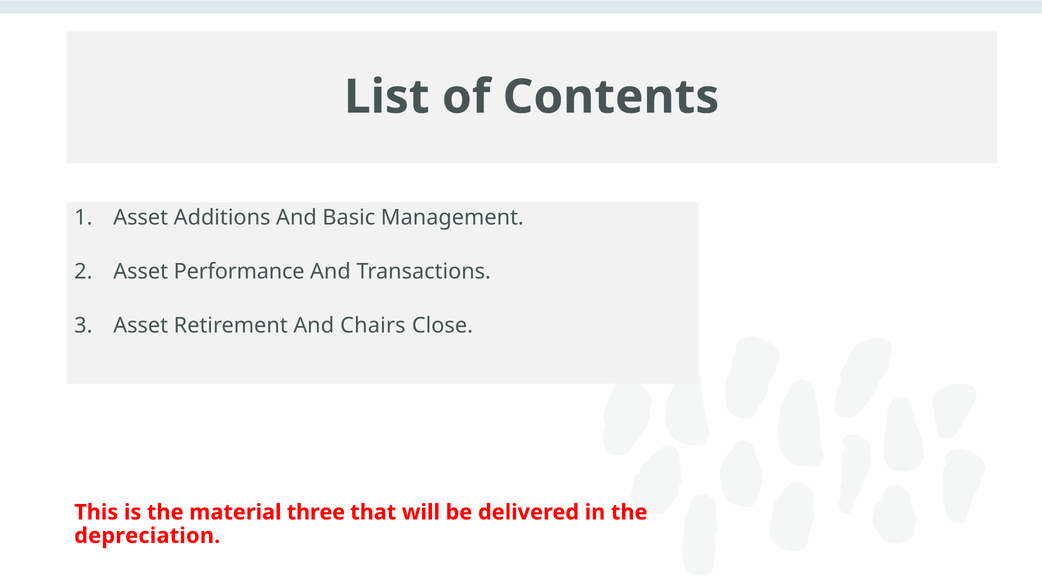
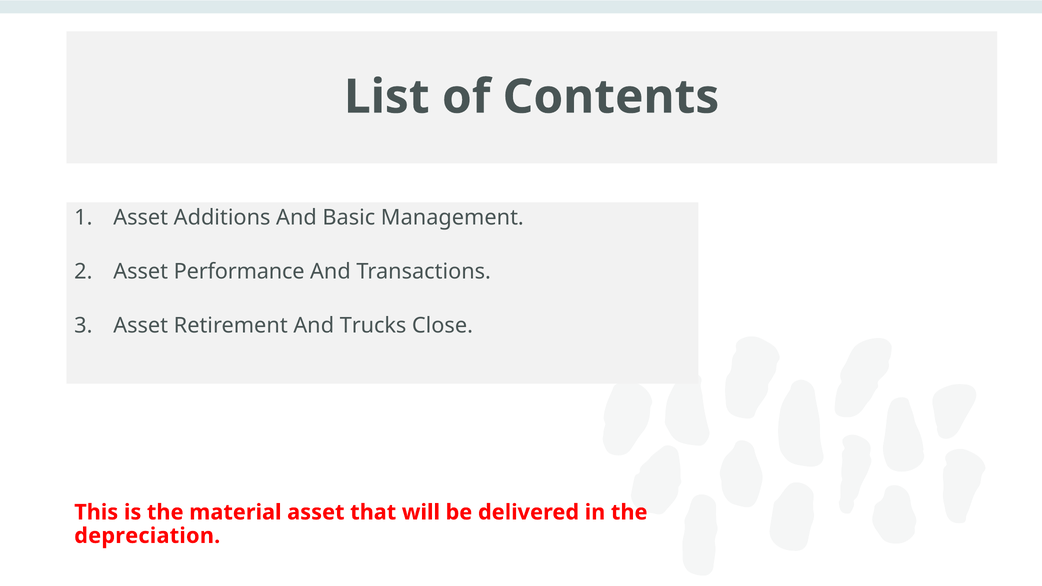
Chairs: Chairs -> Trucks
material three: three -> asset
